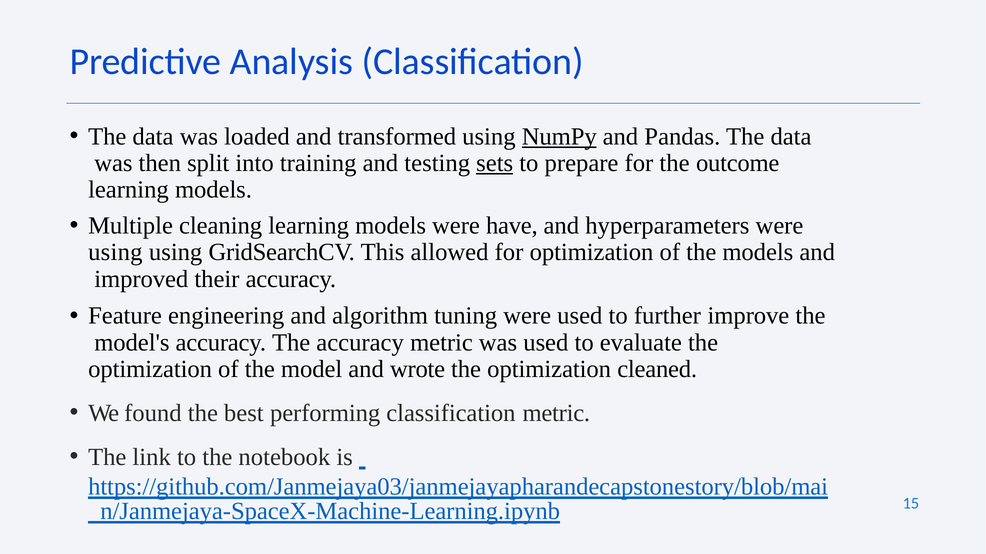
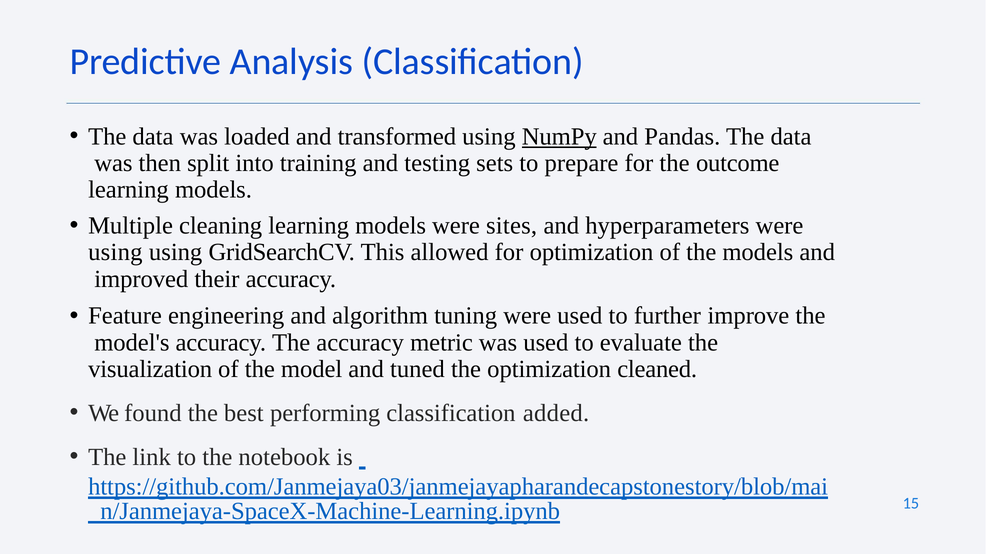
sets underline: present -> none
have: have -> sites
optimization at (150, 369): optimization -> visualization
wrote: wrote -> tuned
classification metric: metric -> added
